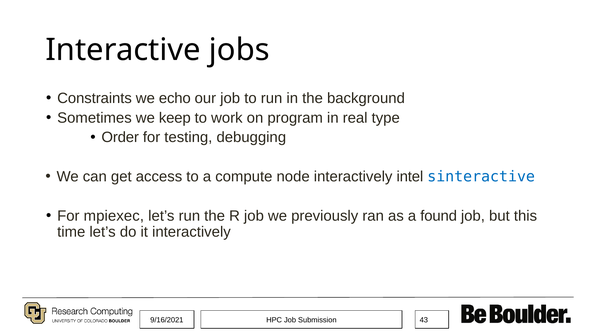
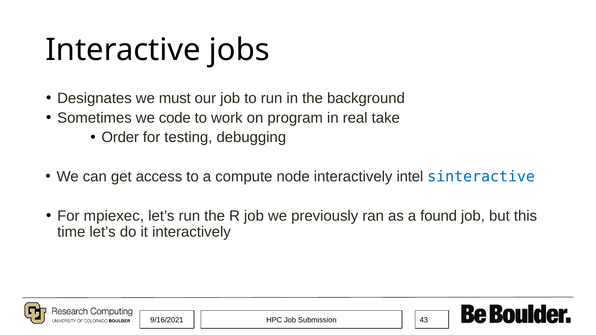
Constraints: Constraints -> Designates
echo: echo -> must
keep: keep -> code
type: type -> take
